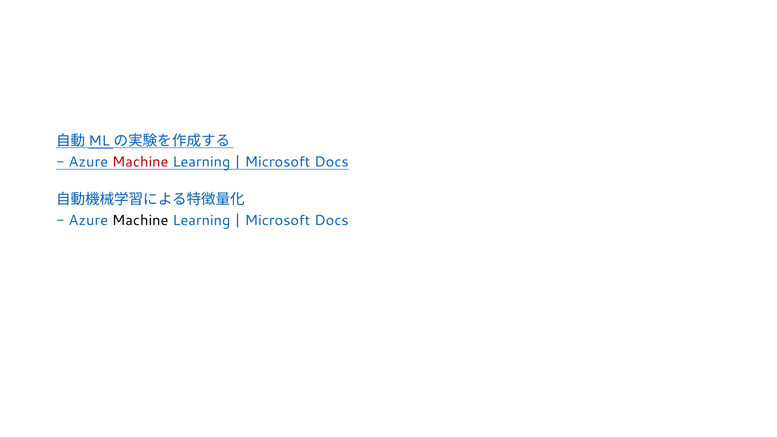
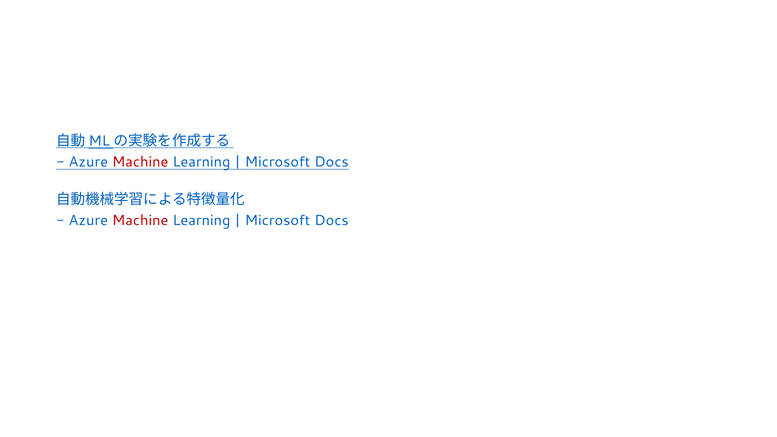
Machine at (140, 221) colour: black -> red
